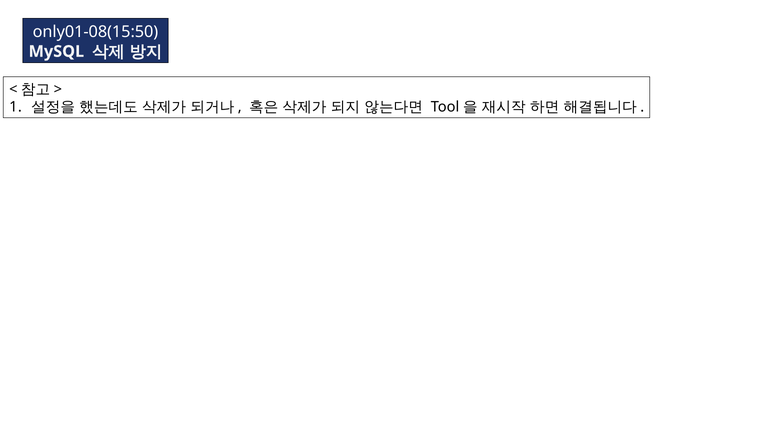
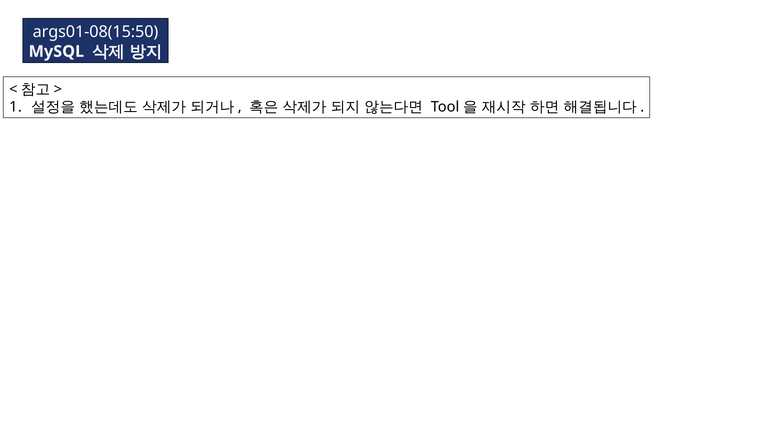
only01-08(15:50: only01-08(15:50 -> args01-08(15:50
